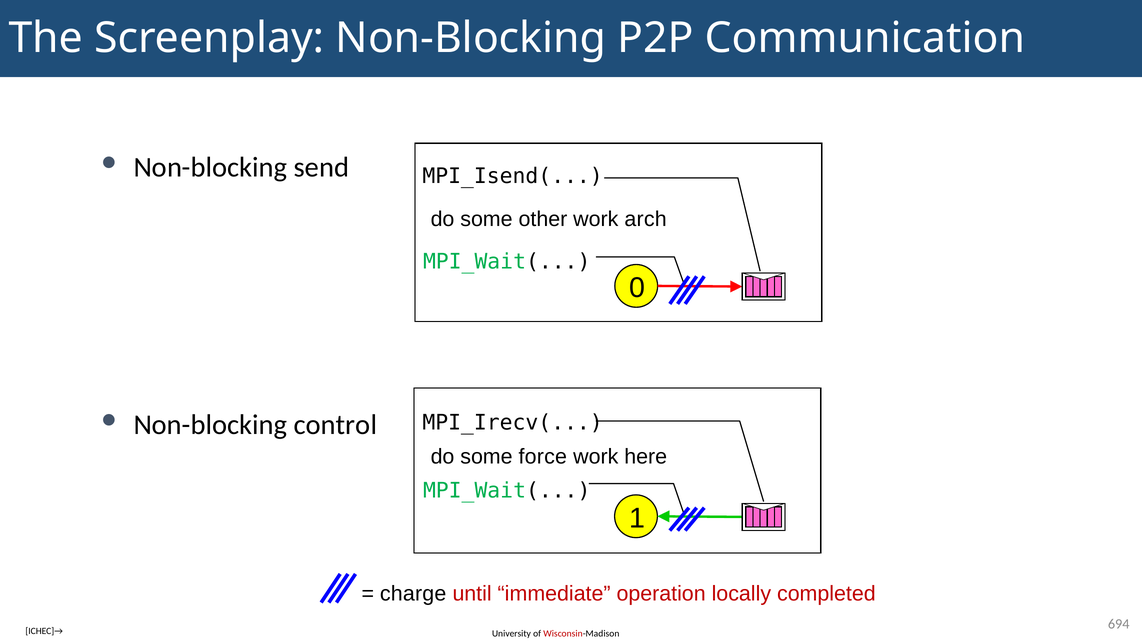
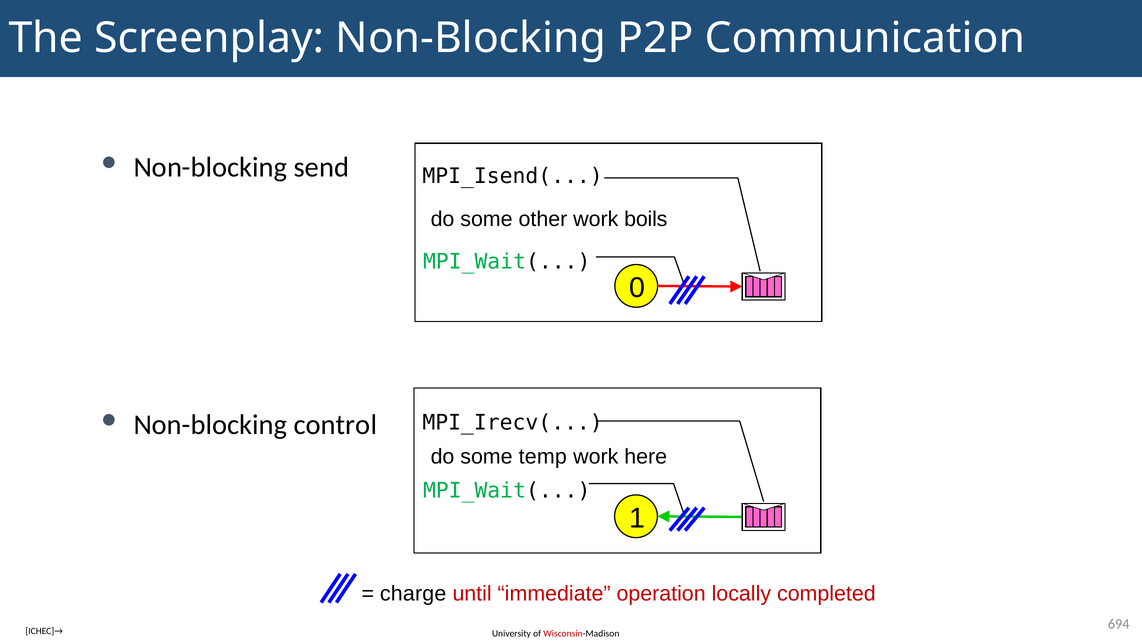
arch: arch -> boils
force: force -> temp
